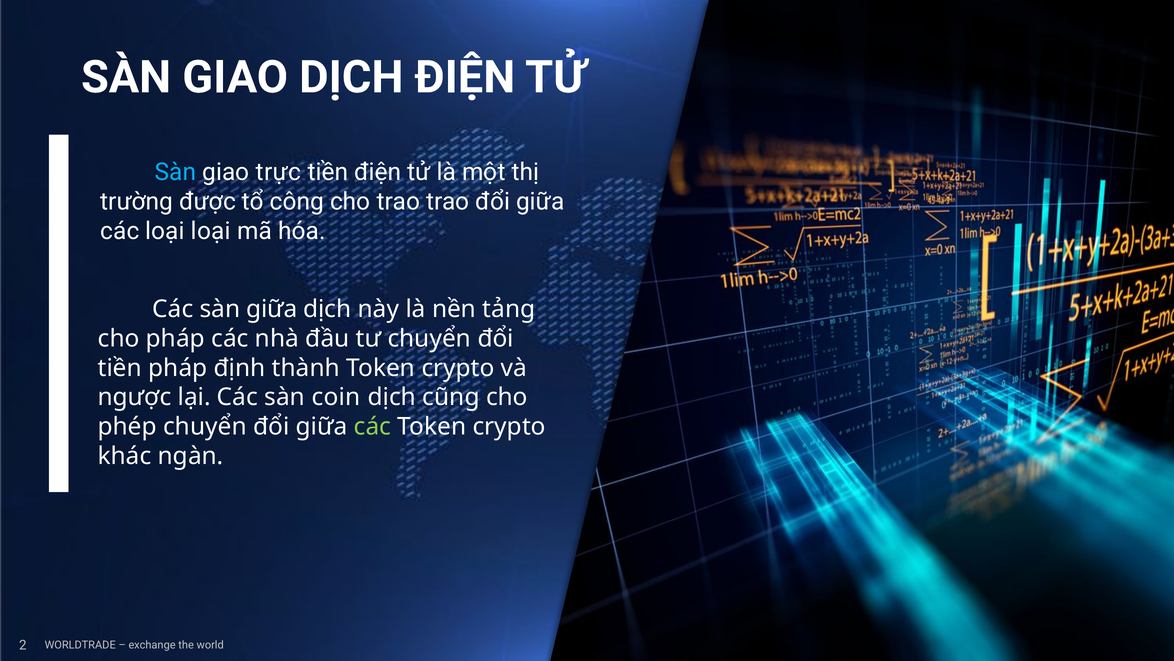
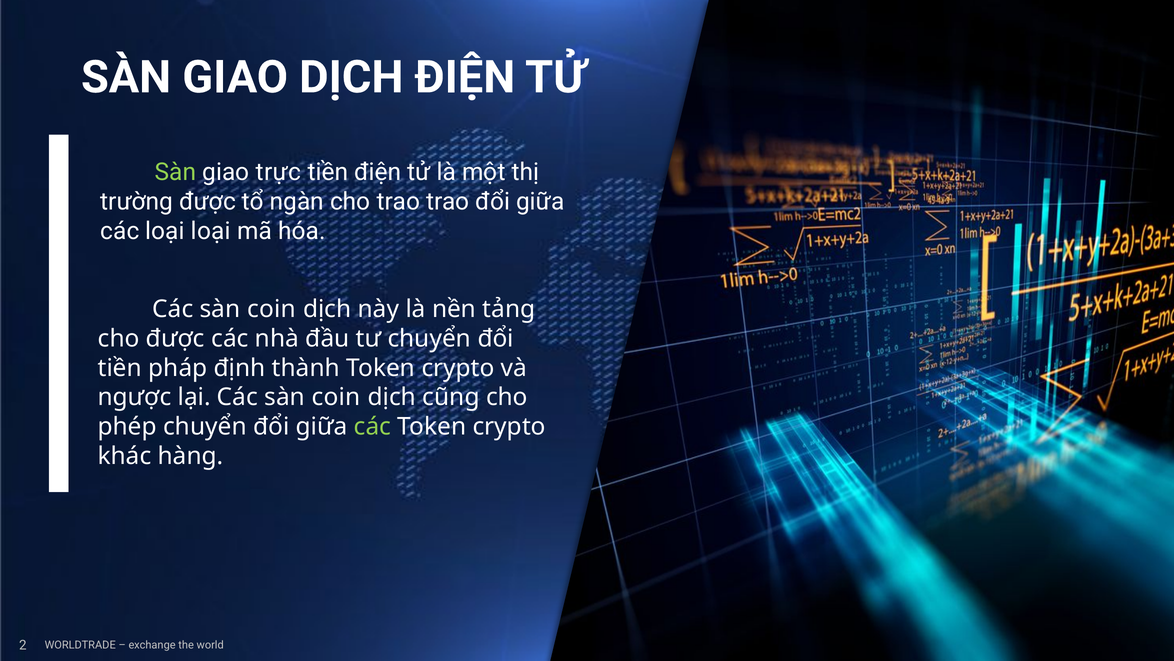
Sàn at (176, 172) colour: light blue -> light green
công: công -> ngàn
giữa at (272, 309): giữa -> coin
cho pháp: pháp -> được
ngàn: ngàn -> hàng
